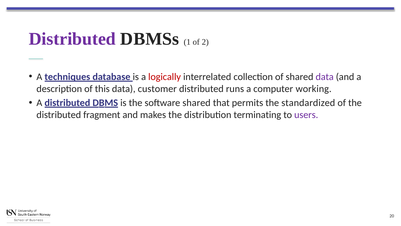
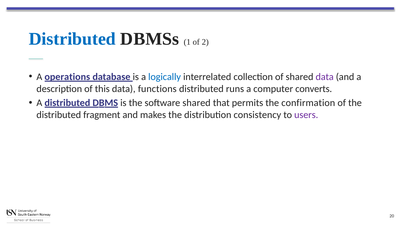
Distributed at (72, 39) colour: purple -> blue
techniques: techniques -> operations
logically colour: red -> blue
customer: customer -> functions
working: working -> converts
standardized: standardized -> confirmation
terminating: terminating -> consistency
